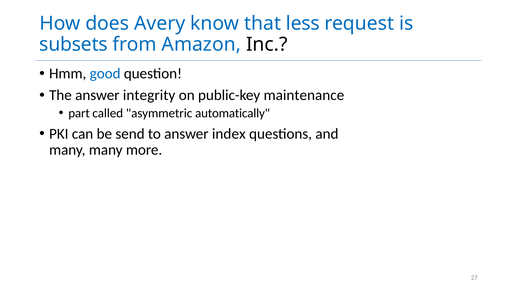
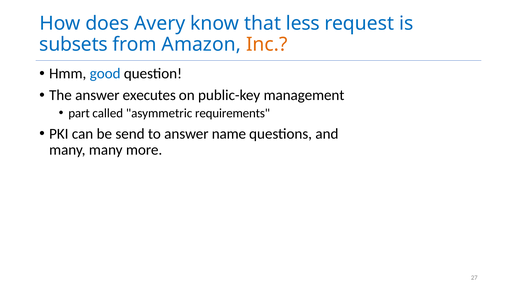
Inc colour: black -> orange
integrity: integrity -> executes
maintenance: maintenance -> management
automatically: automatically -> requirements
index: index -> name
